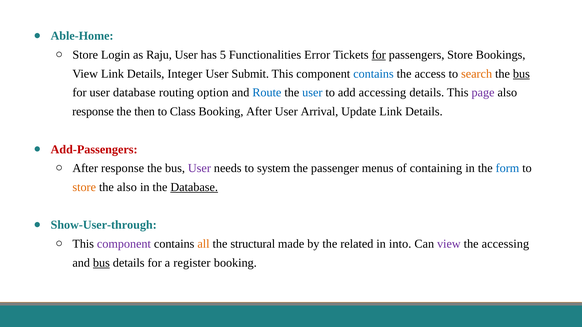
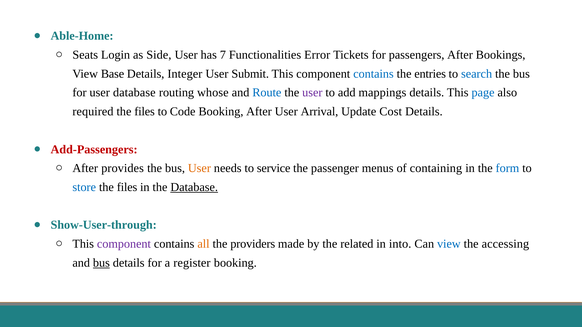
Store at (85, 55): Store -> Seats
Raju: Raju -> Side
5: 5 -> 7
for at (379, 55) underline: present -> none
passengers Store: Store -> After
View Link: Link -> Base
access: access -> entries
search colour: orange -> blue
bus at (521, 74) underline: present -> none
option: option -> whose
user at (312, 93) colour: blue -> purple
add accessing: accessing -> mappings
page colour: purple -> blue
response at (93, 112): response -> required
then at (145, 112): then -> files
Class: Class -> Code
Update Link: Link -> Cost
After response: response -> provides
User at (199, 168) colour: purple -> orange
system: system -> service
store at (84, 187) colour: orange -> blue
also at (127, 187): also -> files
structural: structural -> providers
view at (449, 244) colour: purple -> blue
